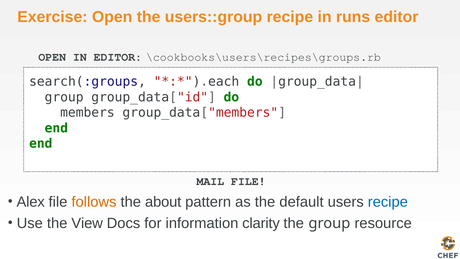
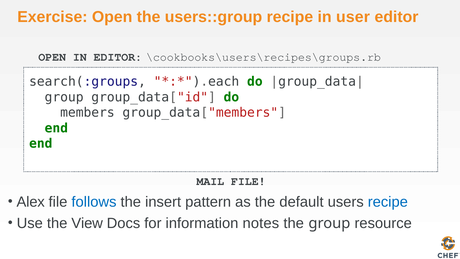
runs: runs -> user
follows colour: orange -> blue
about: about -> insert
clarity: clarity -> notes
